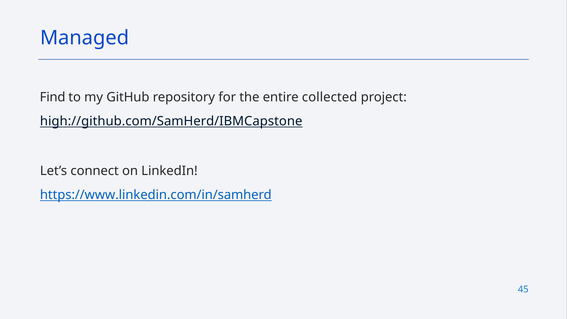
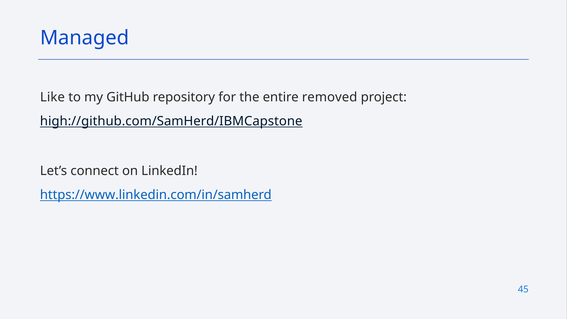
Find: Find -> Like
collected: collected -> removed
